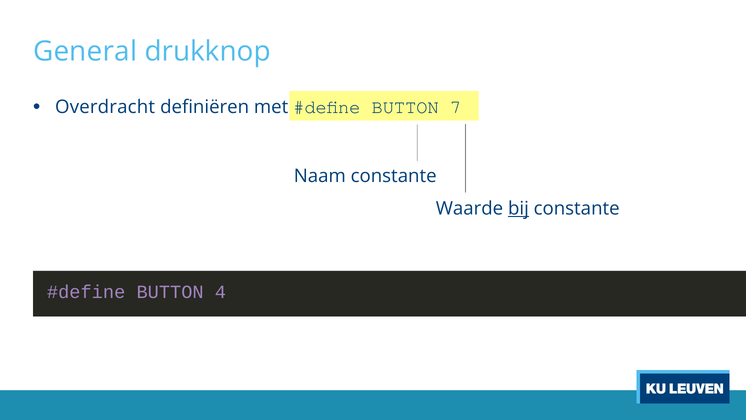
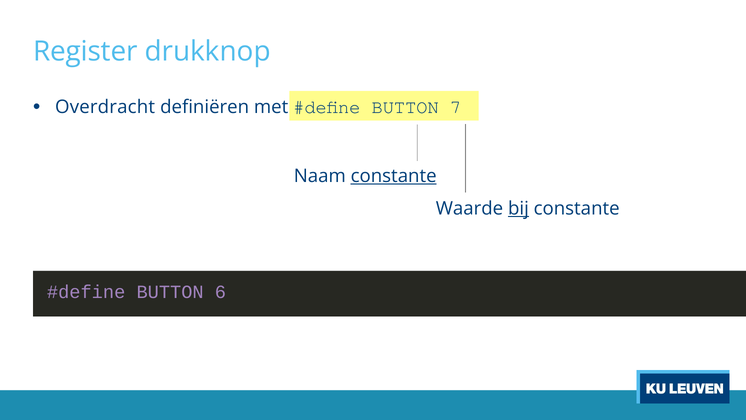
General: General -> Register
constante at (394, 176) underline: none -> present
4: 4 -> 6
